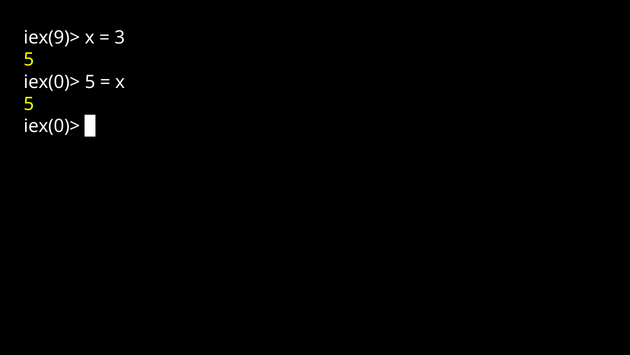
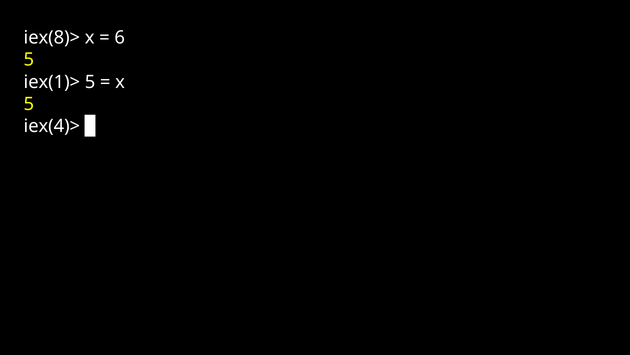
iex(9)>: iex(9)> -> iex(8)>
3: 3 -> 6
iex(0)> at (52, 82): iex(0)> -> iex(1)>
iex(0)> at (52, 126): iex(0)> -> iex(4)>
